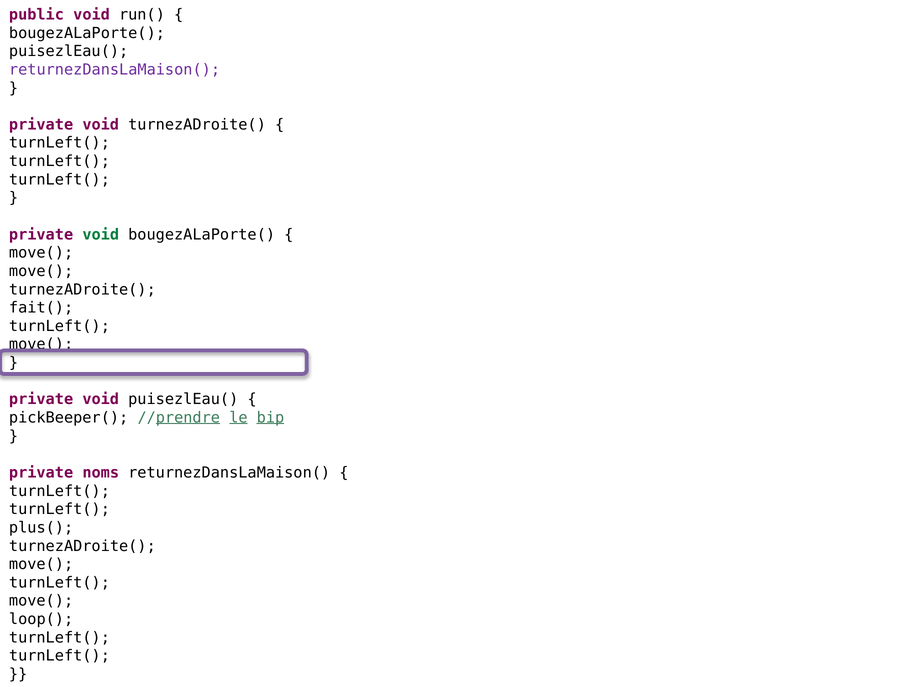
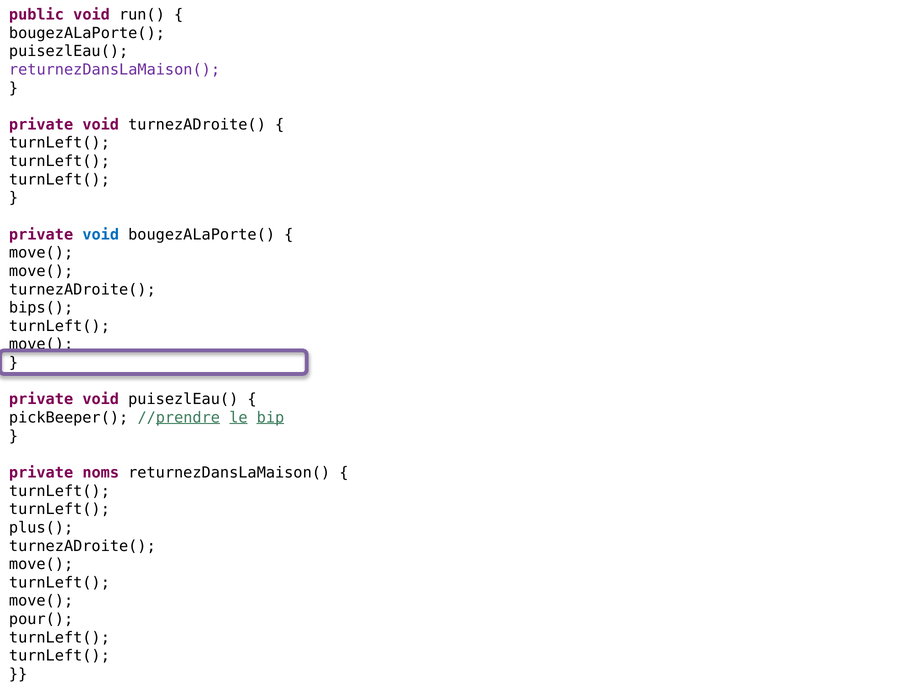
void at (101, 235) colour: green -> blue
fait(: fait( -> bips(
loop(: loop( -> pour(
